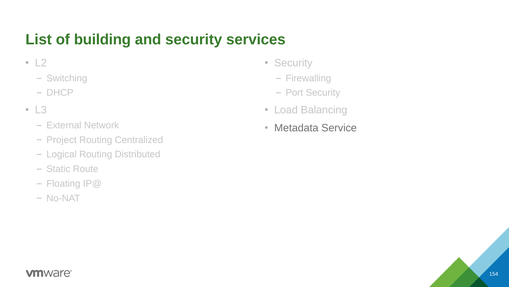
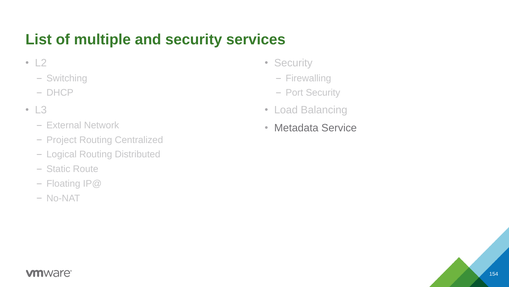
building: building -> multiple
